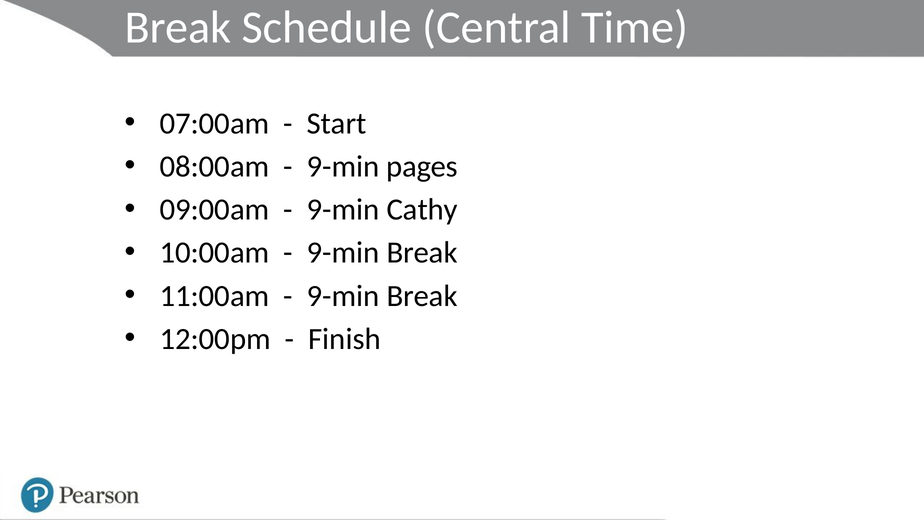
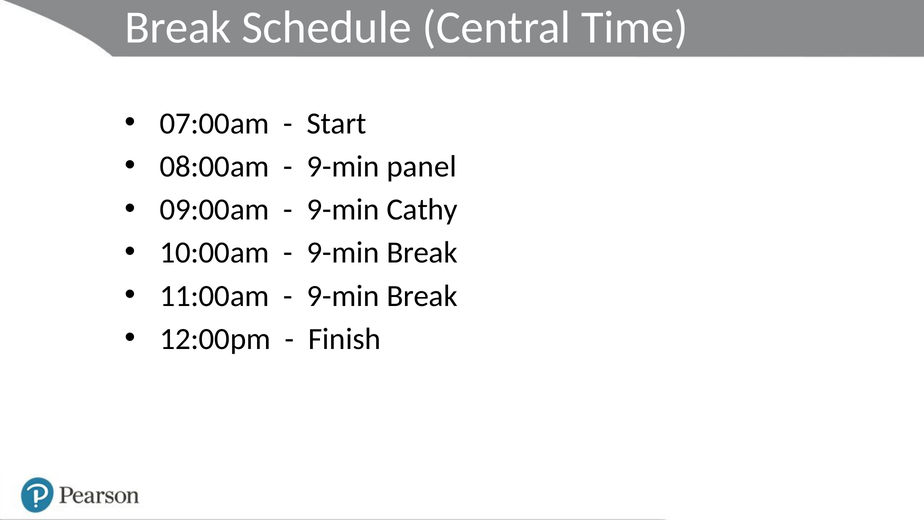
pages: pages -> panel
